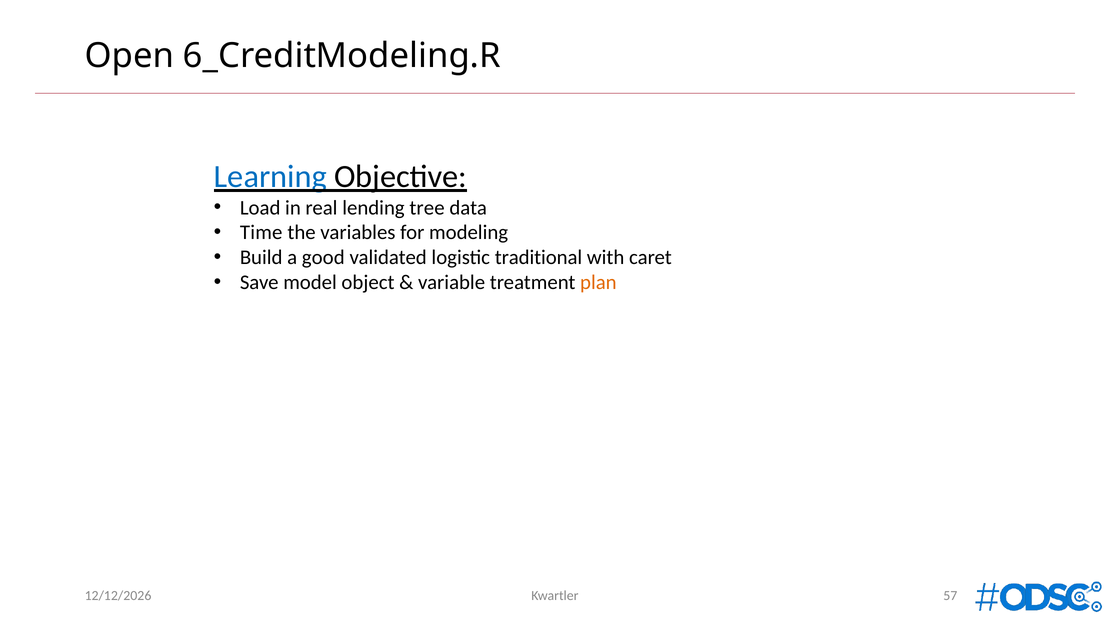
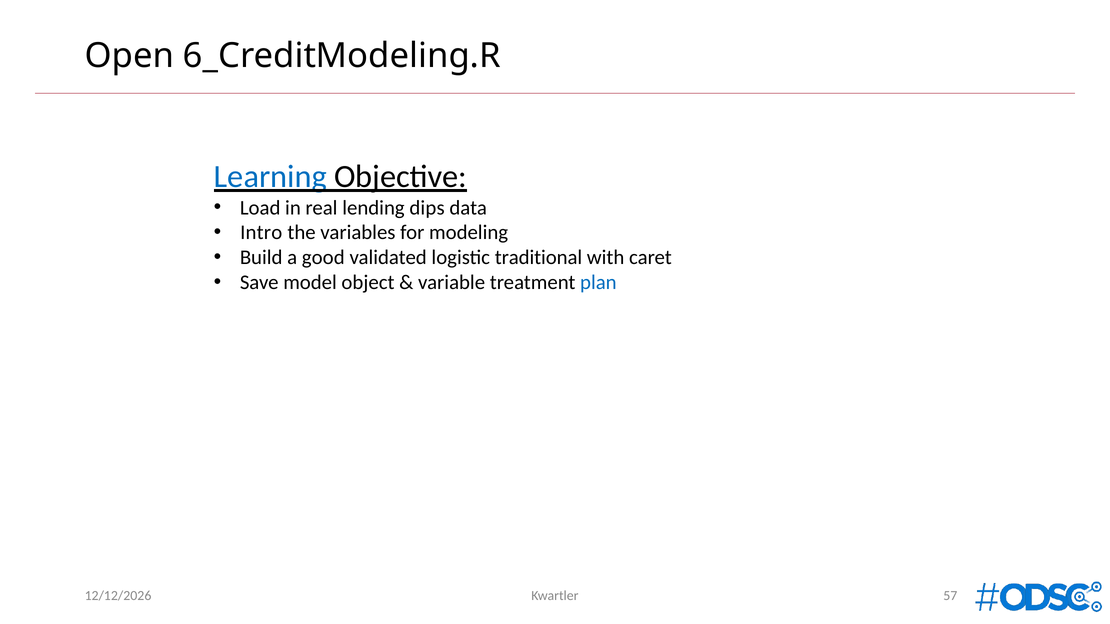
tree: tree -> dips
Time: Time -> Intro
plan colour: orange -> blue
